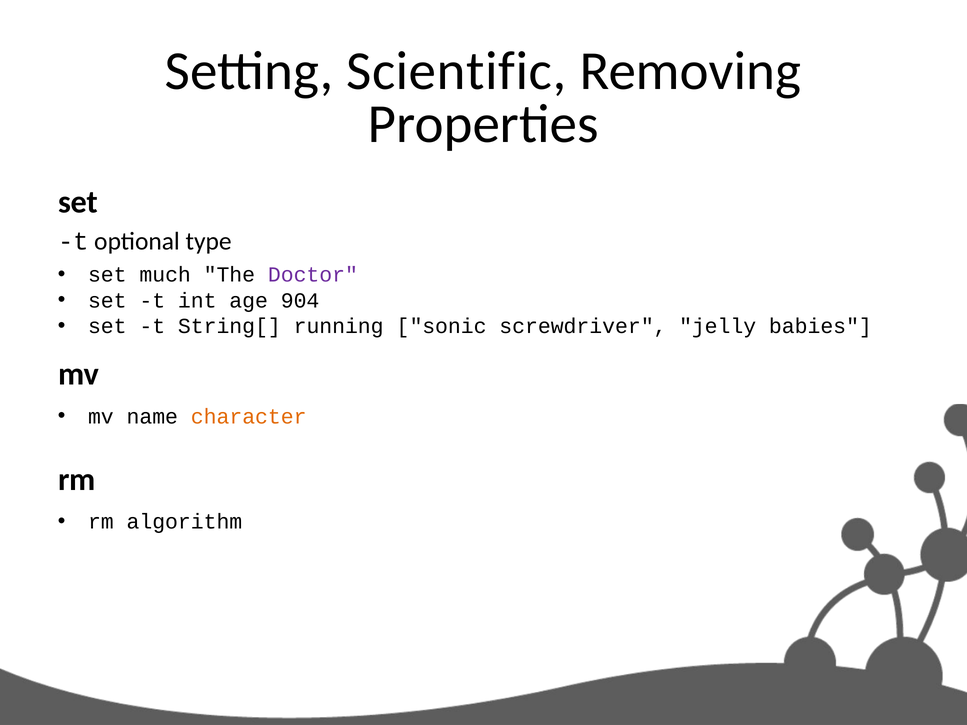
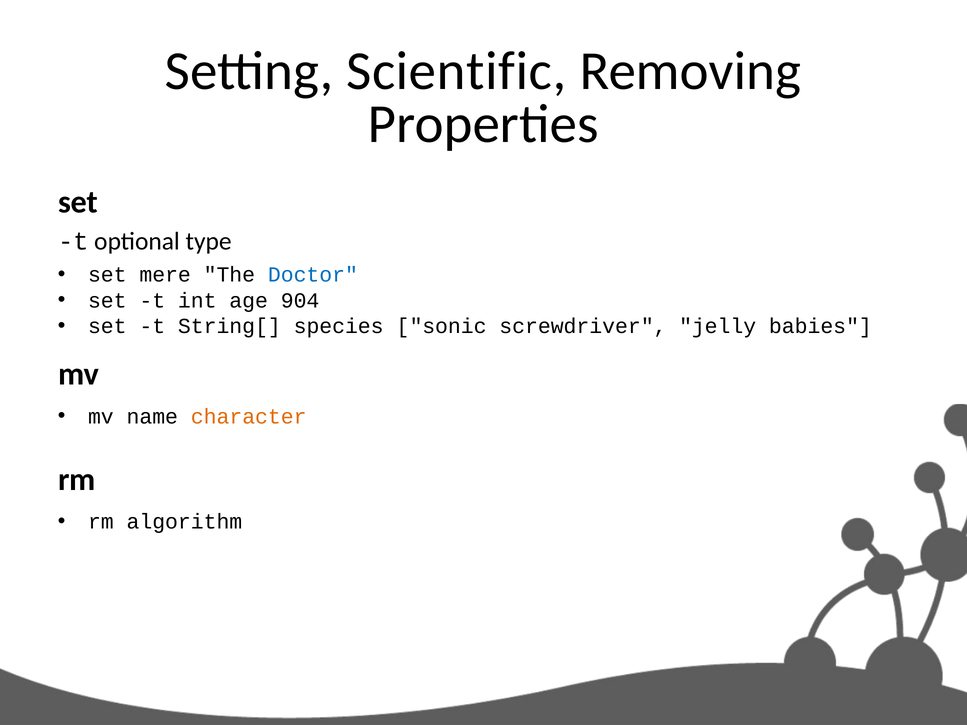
much: much -> mere
Doctor colour: purple -> blue
running: running -> species
